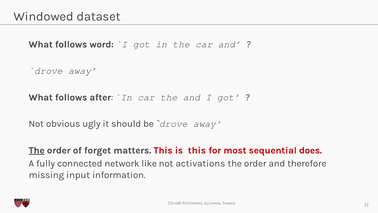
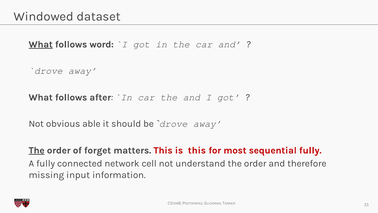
What at (41, 44) underline: none -> present
ugly: ugly -> able
sequential does: does -> fully
like: like -> cell
activations: activations -> understand
